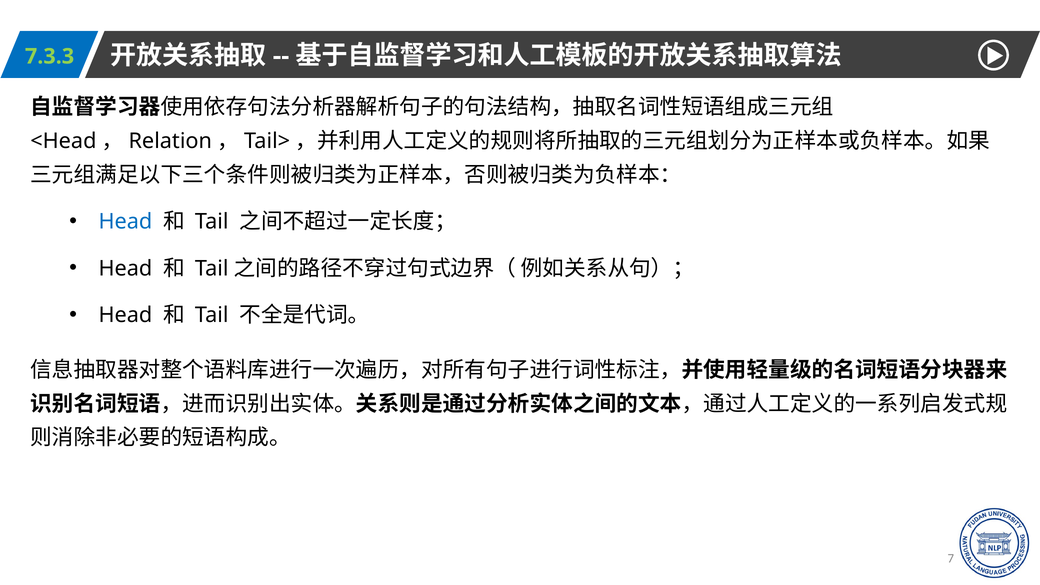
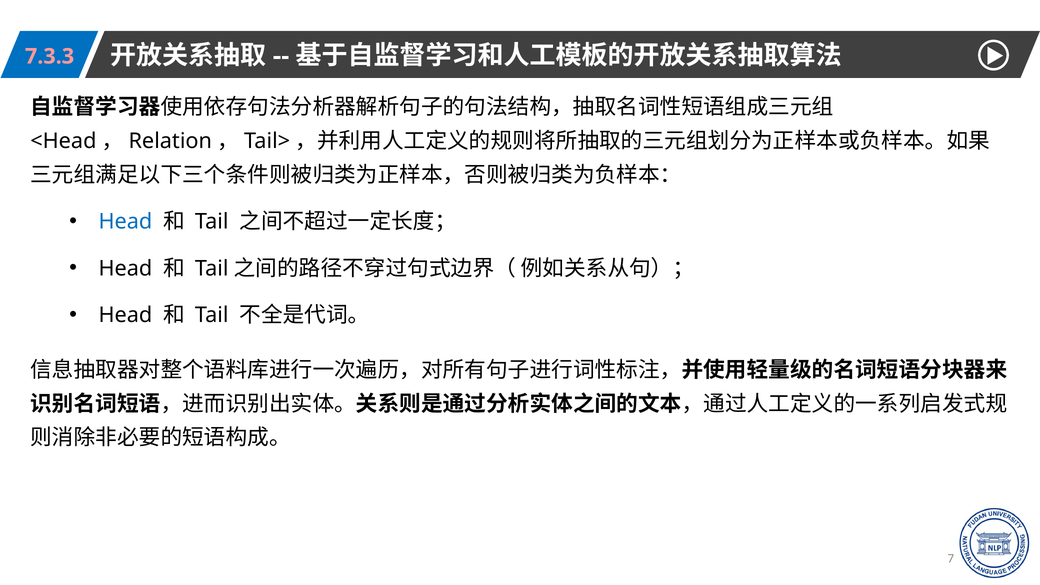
7.3.3 colour: light green -> pink
